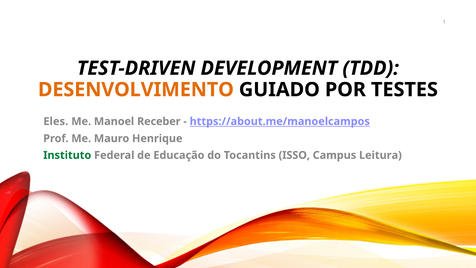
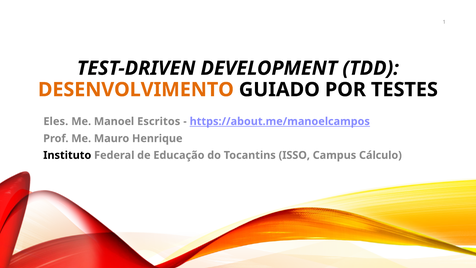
Receber: Receber -> Escritos
Instituto colour: green -> black
Leitura: Leitura -> Cálculo
